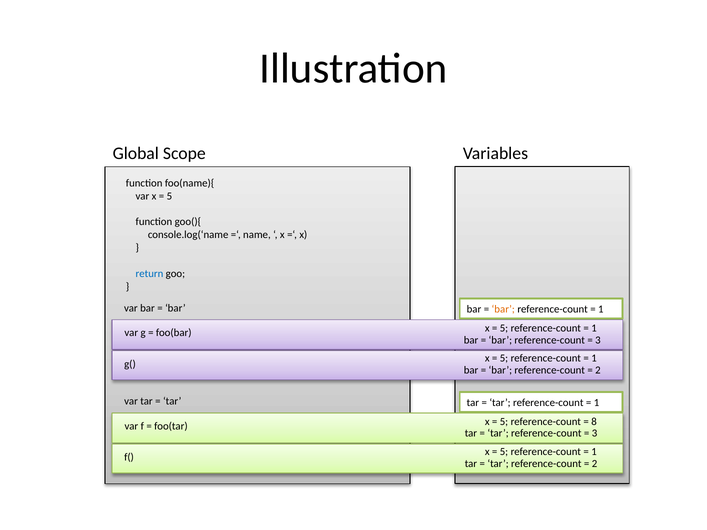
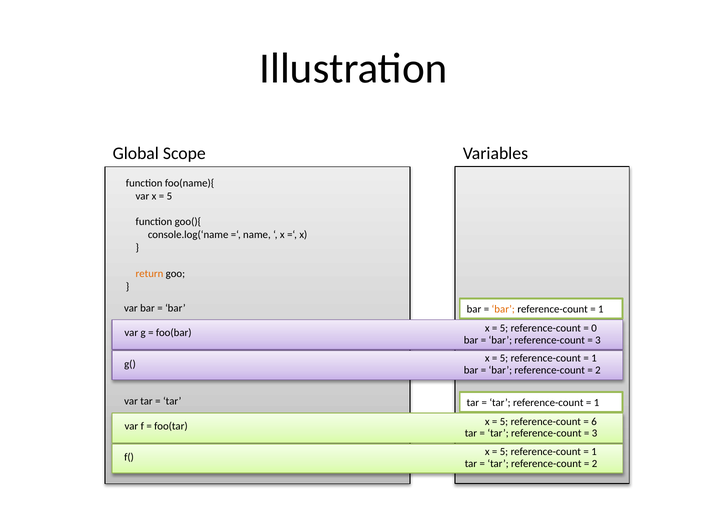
return colour: blue -> orange
1 at (594, 328): 1 -> 0
8: 8 -> 6
